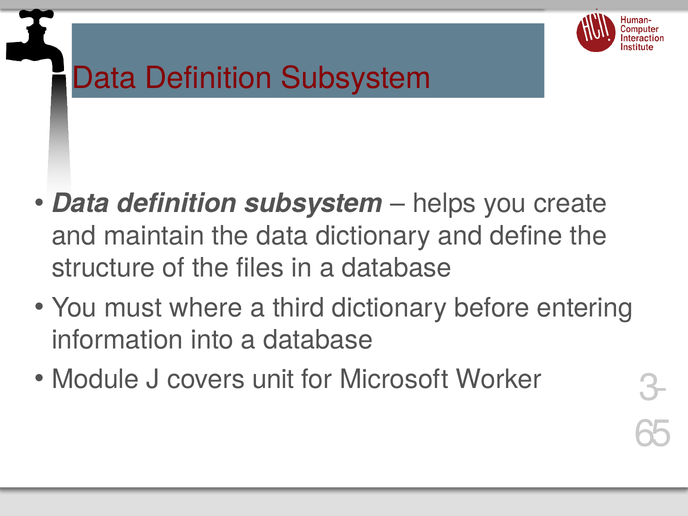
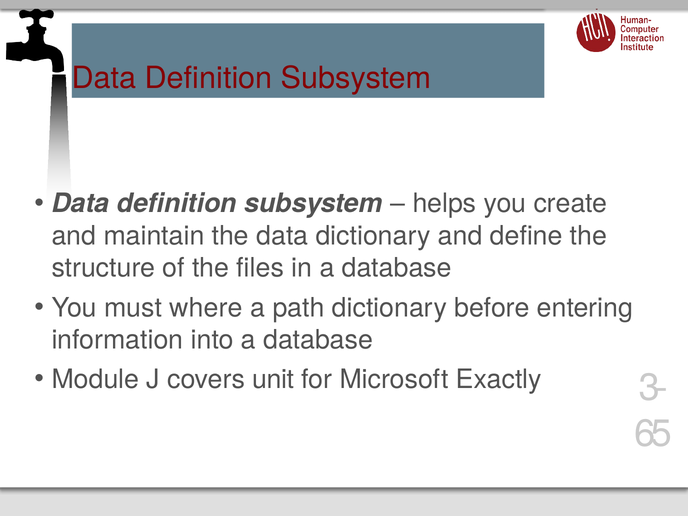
third: third -> path
Worker: Worker -> Exactly
